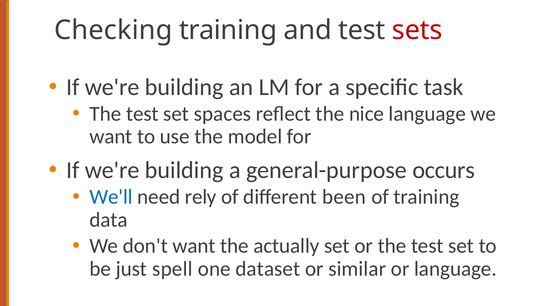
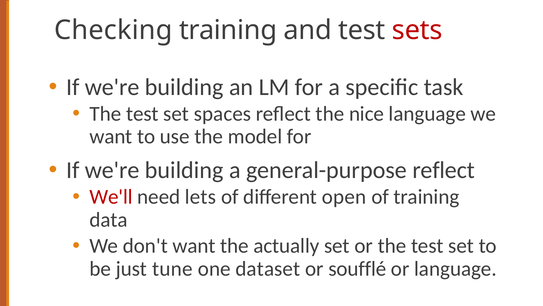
general-purpose occurs: occurs -> reflect
We'll colour: blue -> red
rely: rely -> lets
been: been -> open
spell: spell -> tune
similar: similar -> soufflé
